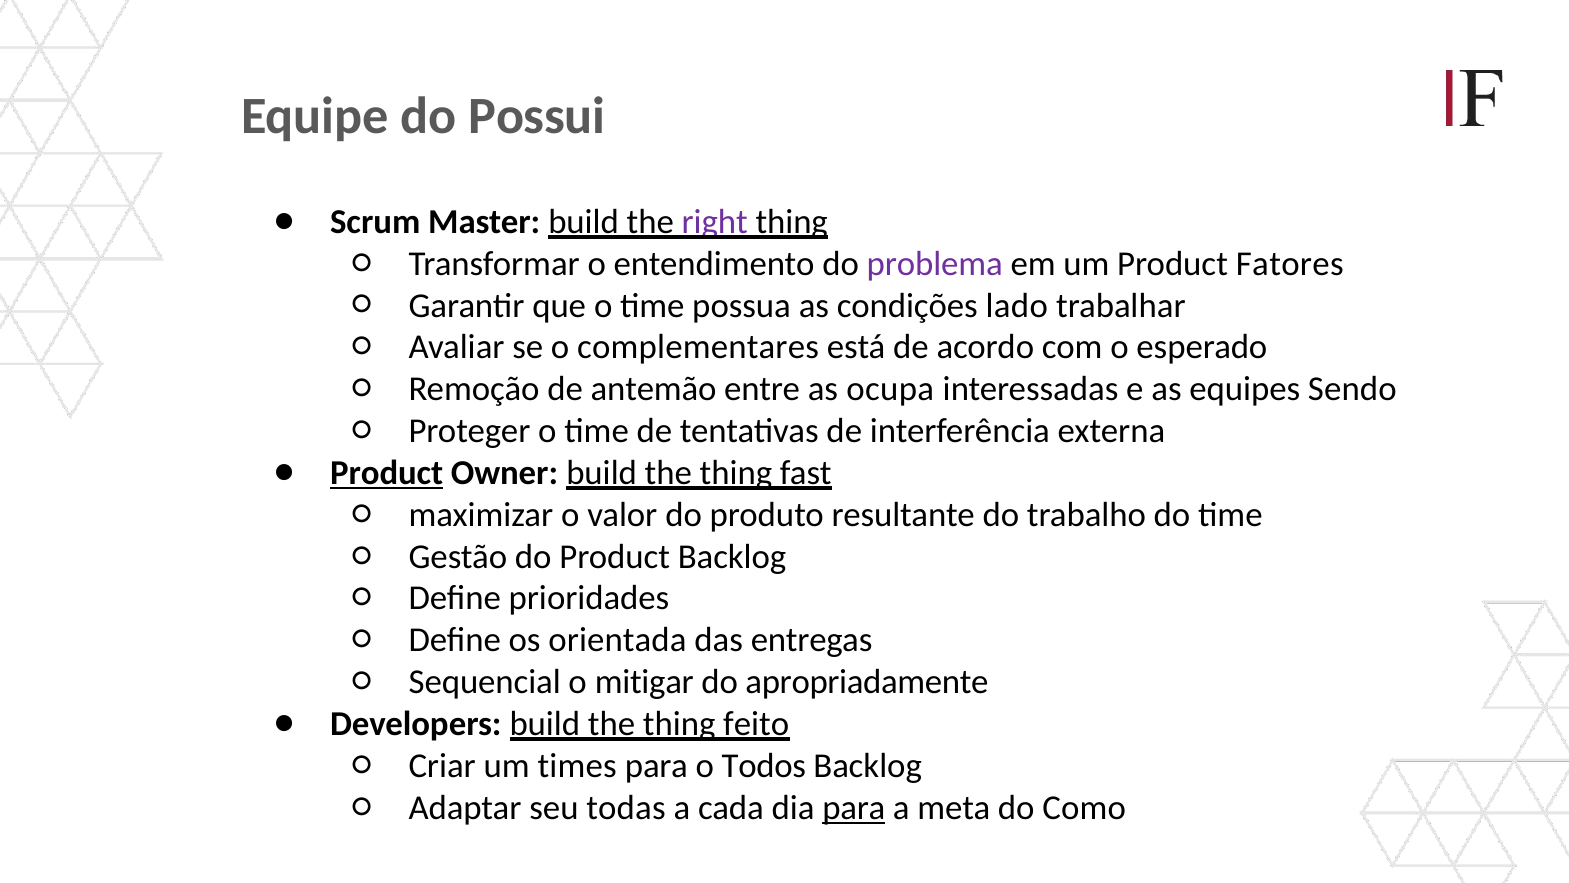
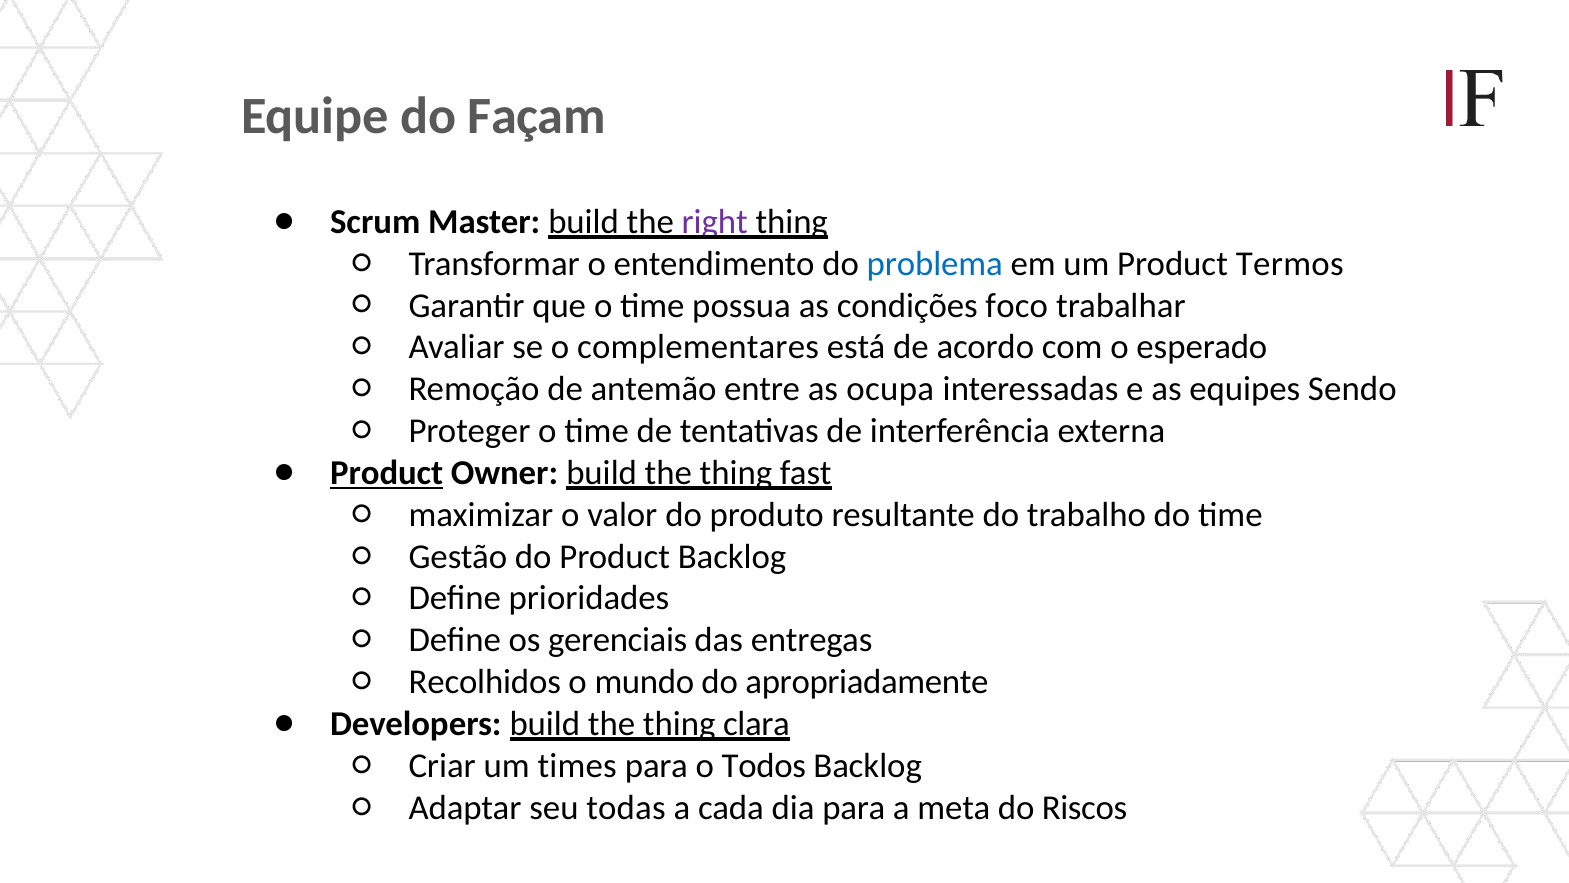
Possui: Possui -> Façam
problema colour: purple -> blue
Fatores: Fatores -> Termos
lado: lado -> foco
orientada: orientada -> gerenciais
Sequencial: Sequencial -> Recolhidos
mitigar: mitigar -> mundo
feito: feito -> clara
para at (854, 807) underline: present -> none
Como: Como -> Riscos
